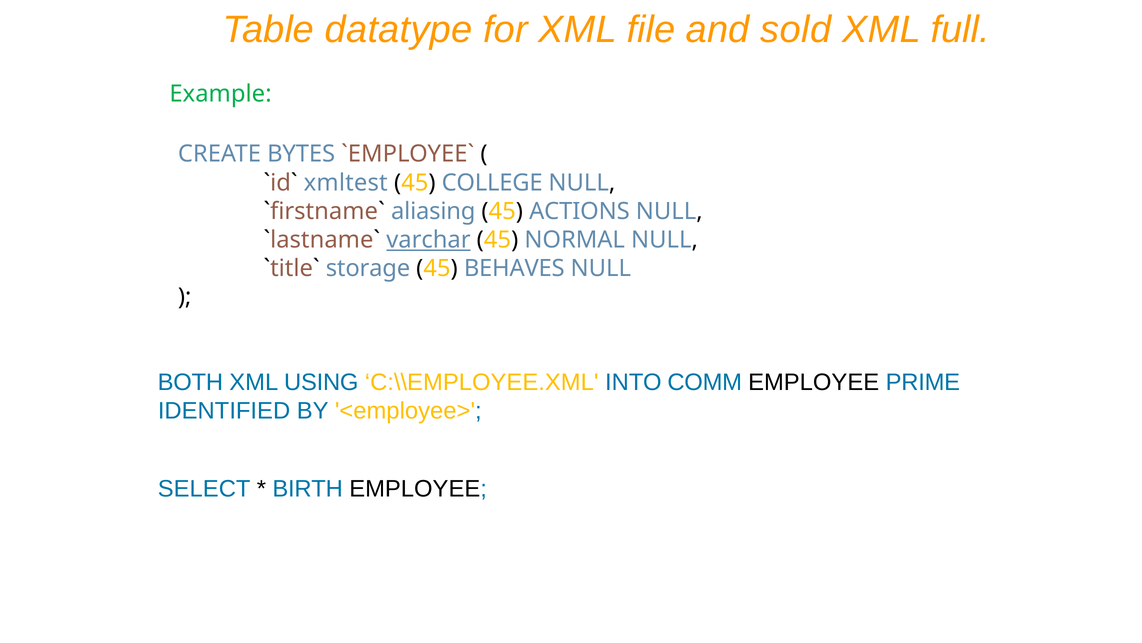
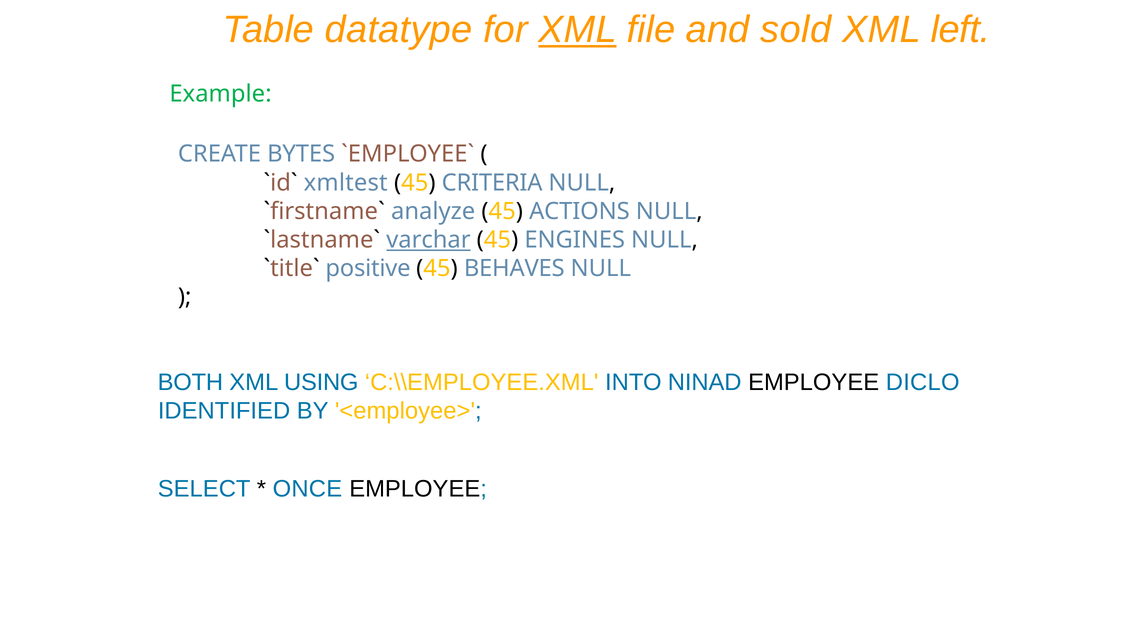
XML at (578, 30) underline: none -> present
full: full -> left
COLLEGE: COLLEGE -> CRITERIA
aliasing: aliasing -> analyze
NORMAL: NORMAL -> ENGINES
storage: storage -> positive
COMM: COMM -> NINAD
PRIME: PRIME -> DICLO
BIRTH: BIRTH -> ONCE
